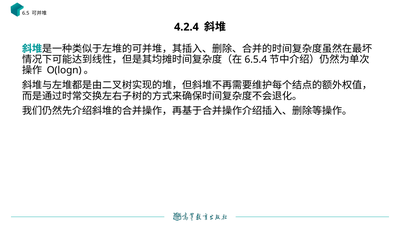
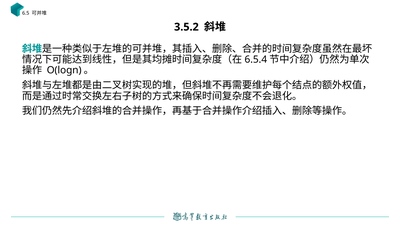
4.2.4: 4.2.4 -> 3.5.2
